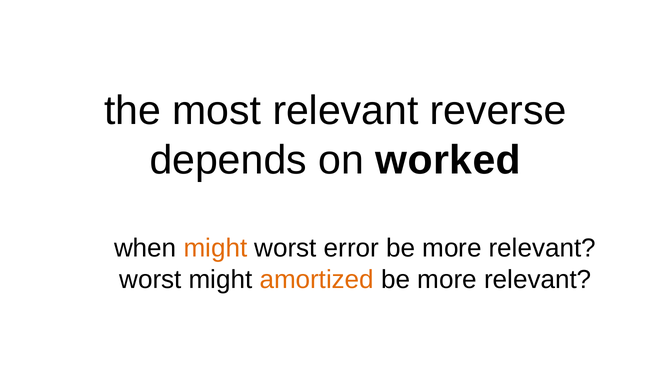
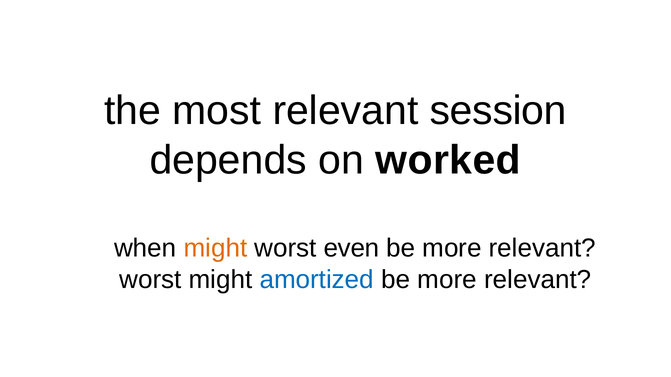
reverse: reverse -> session
error: error -> even
amortized colour: orange -> blue
